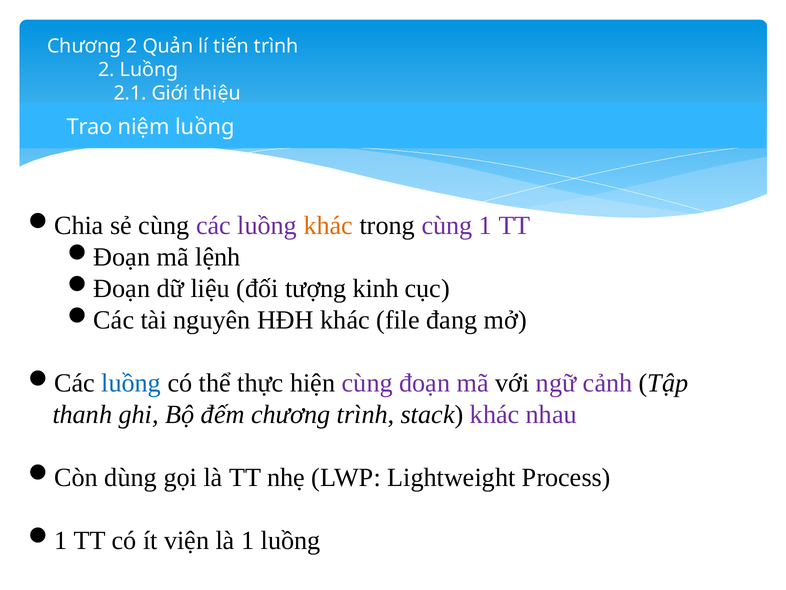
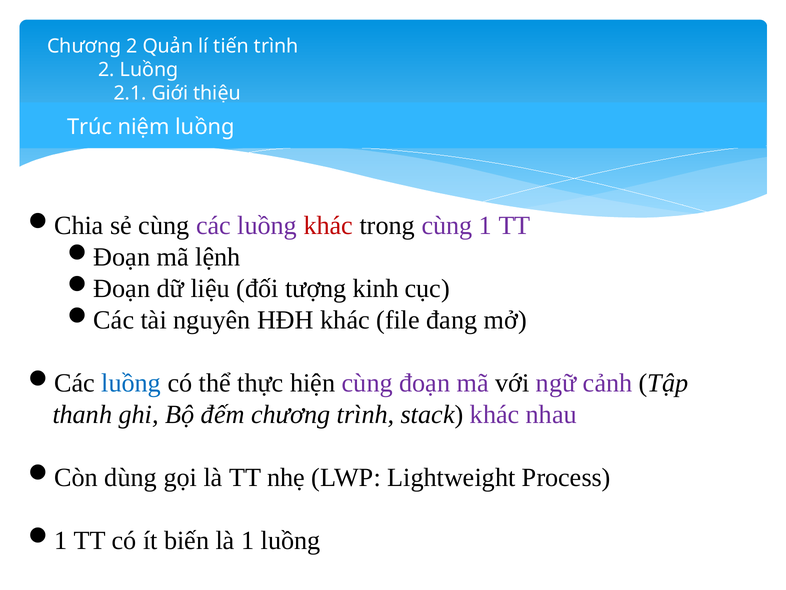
Trao: Trao -> Trúc
khác at (328, 226) colour: orange -> red
viện: viện -> biến
